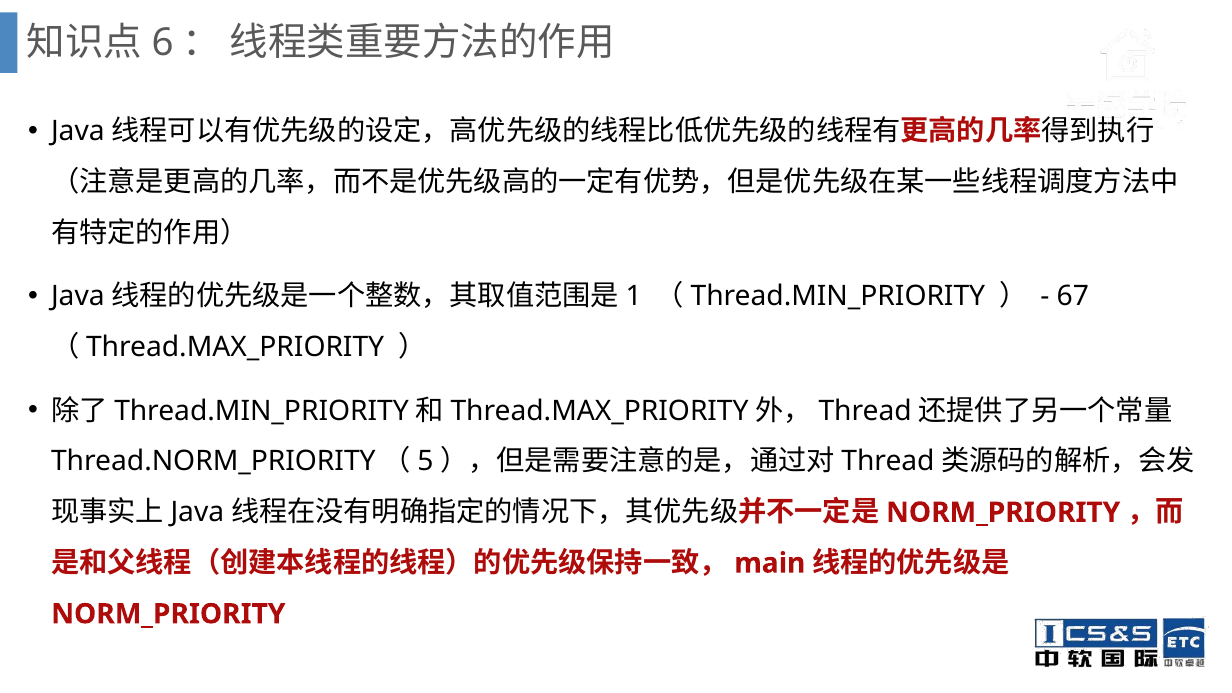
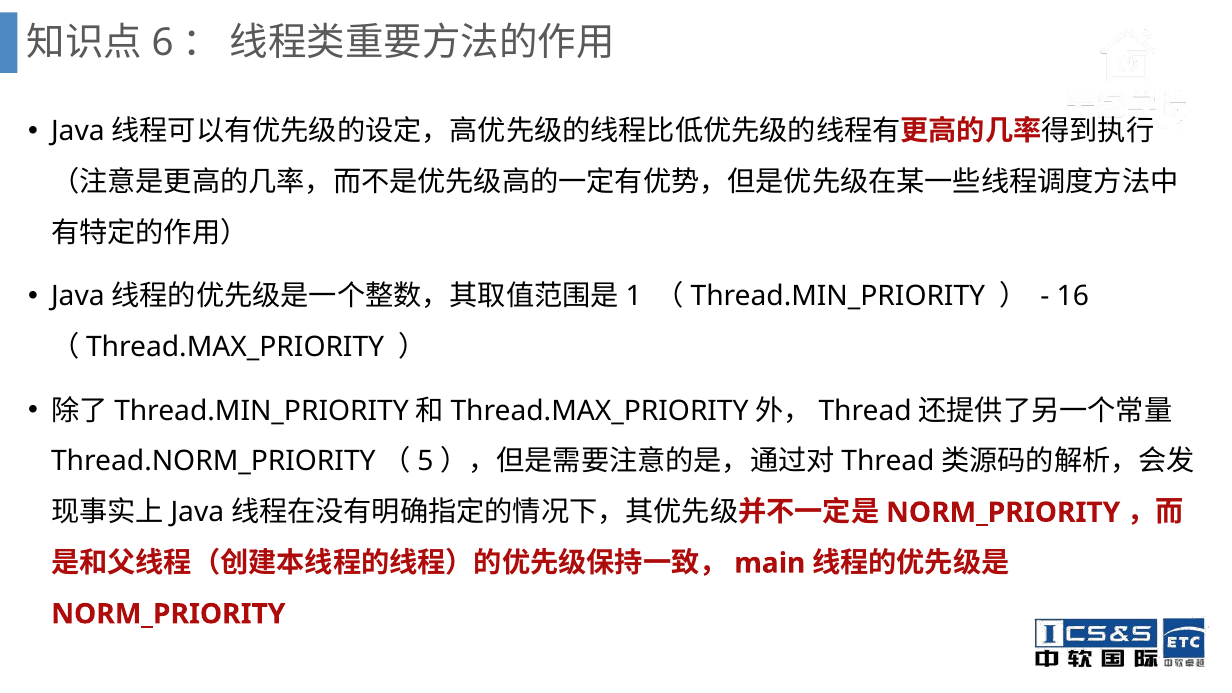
67: 67 -> 16
